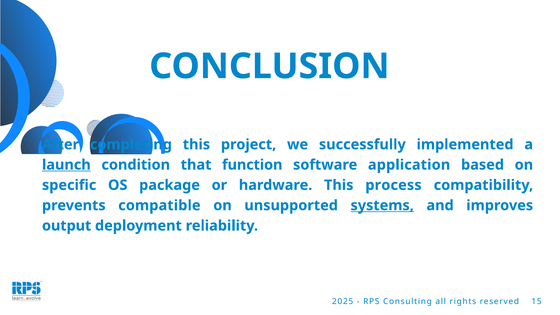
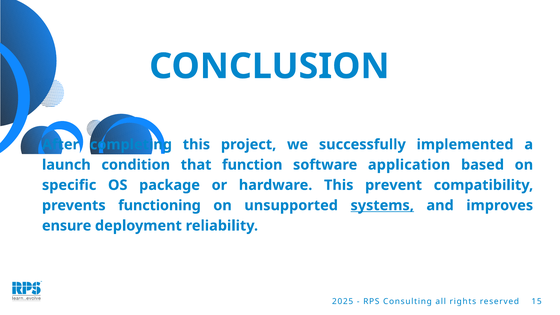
launch underline: present -> none
process: process -> prevent
compatible: compatible -> functioning
output: output -> ensure
